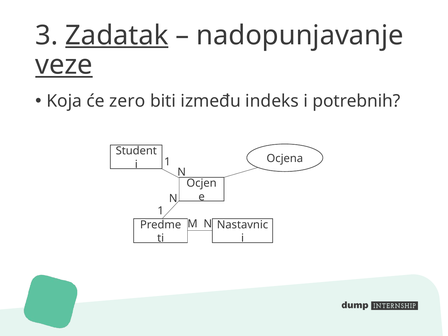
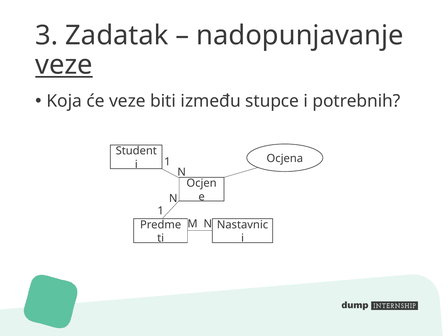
Zadatak underline: present -> none
će zero: zero -> veze
indeks: indeks -> stupce
